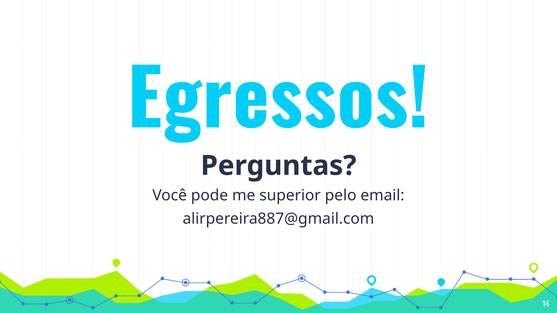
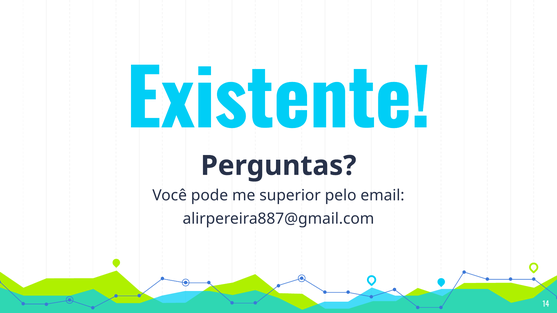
Egressos: Egressos -> Existente
